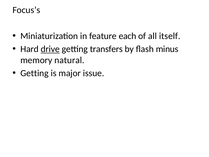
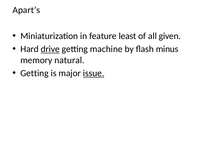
Focus’s: Focus’s -> Apart’s
each: each -> least
itself: itself -> given
transfers: transfers -> machine
issue underline: none -> present
